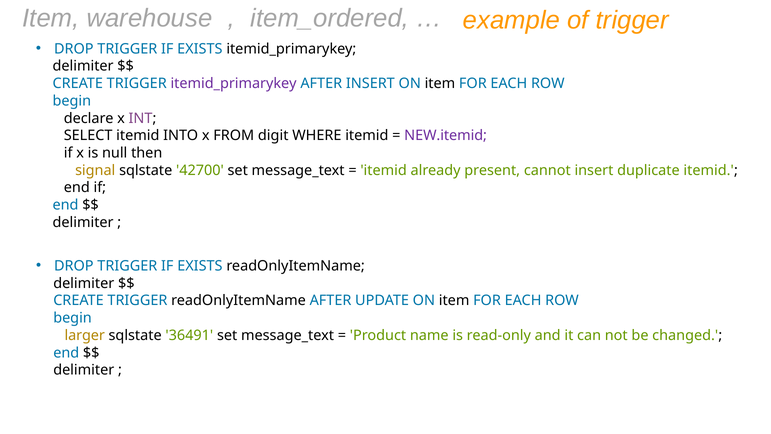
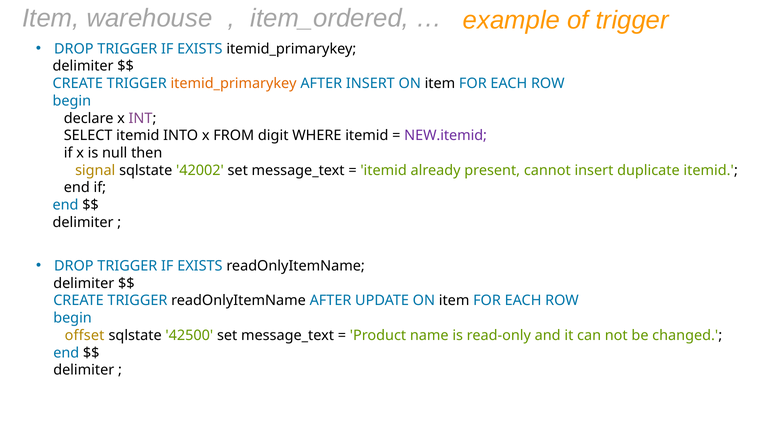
itemid_primarykey at (234, 83) colour: purple -> orange
42700: 42700 -> 42002
larger: larger -> offset
36491: 36491 -> 42500
